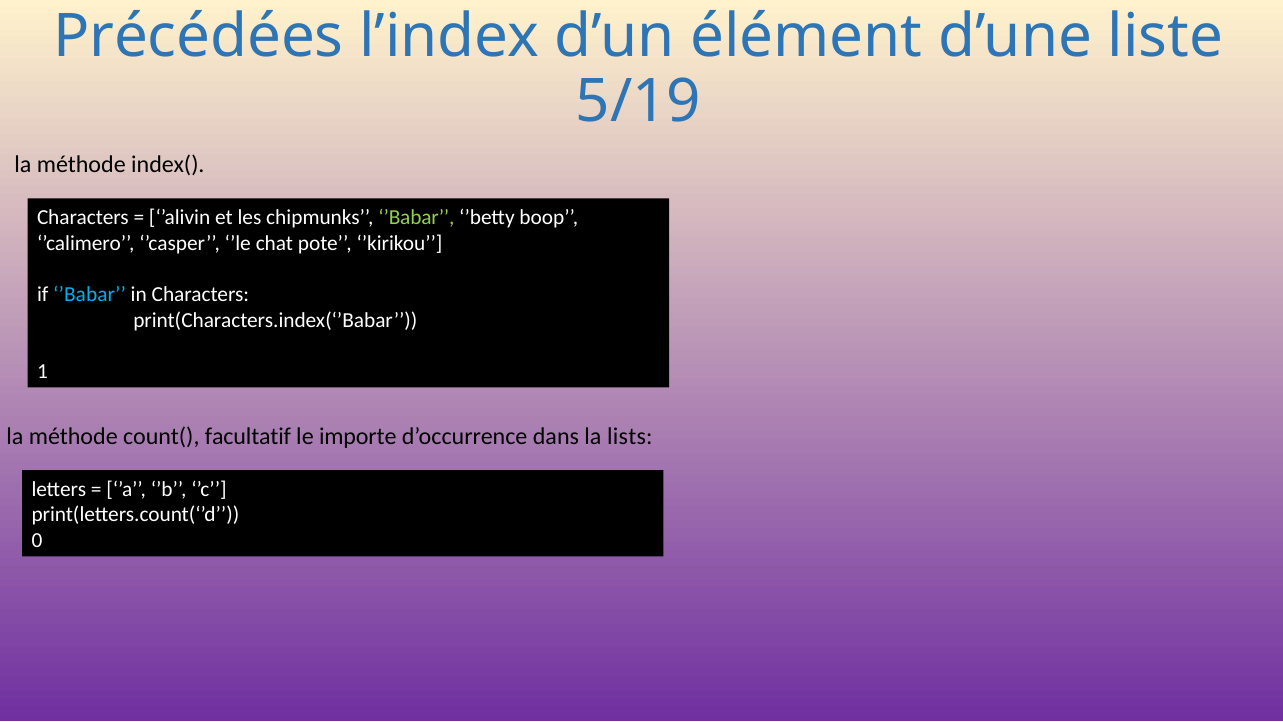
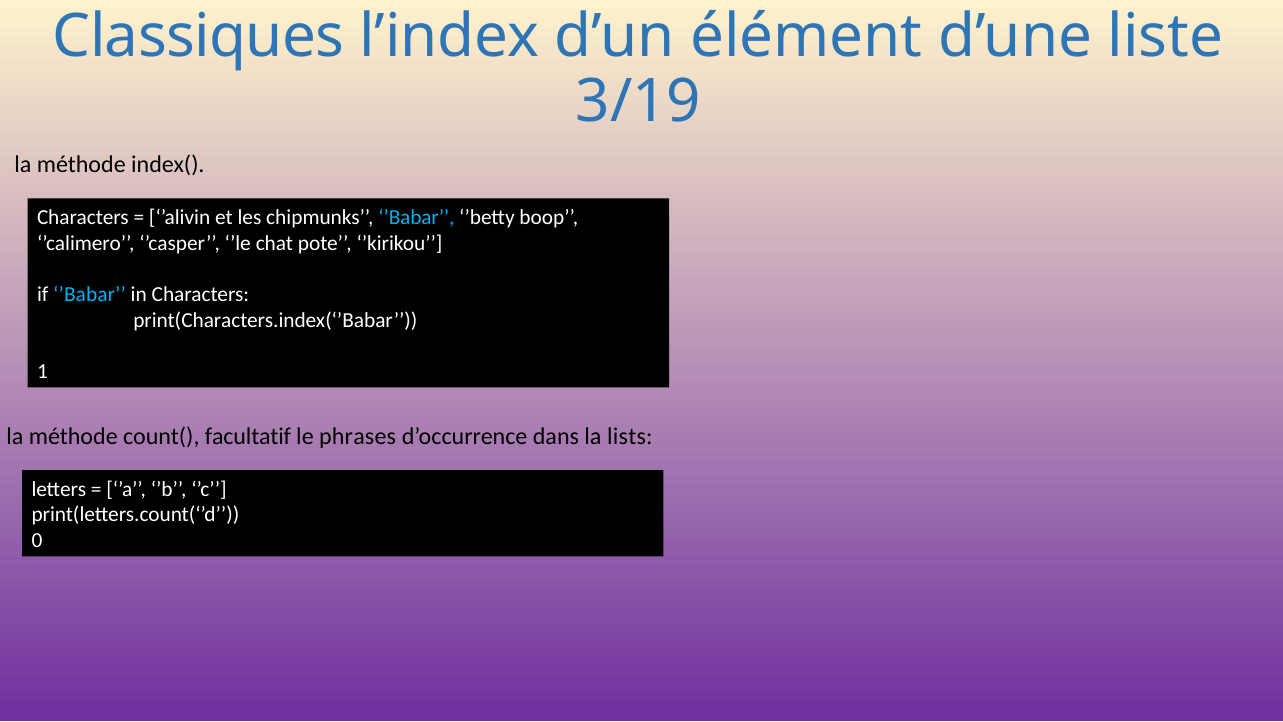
Précédées: Précédées -> Classiques
5/19: 5/19 -> 3/19
’Babar at (416, 217) colour: light green -> light blue
importe: importe -> phrases
